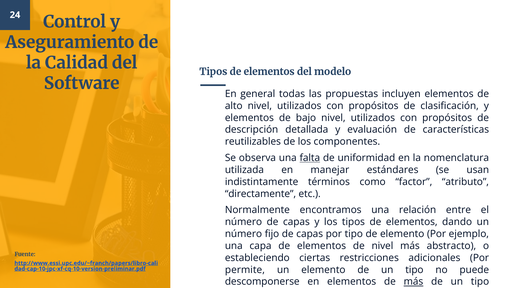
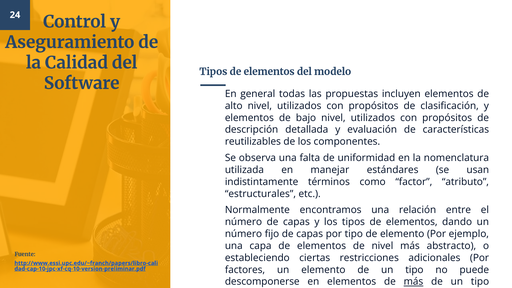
falta underline: present -> none
directamente: directamente -> estructurales
permite: permite -> factores
